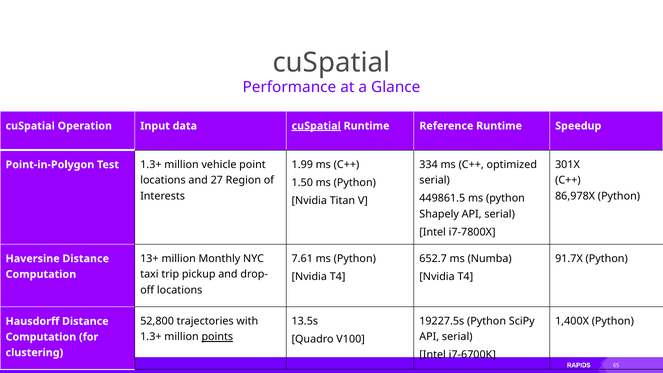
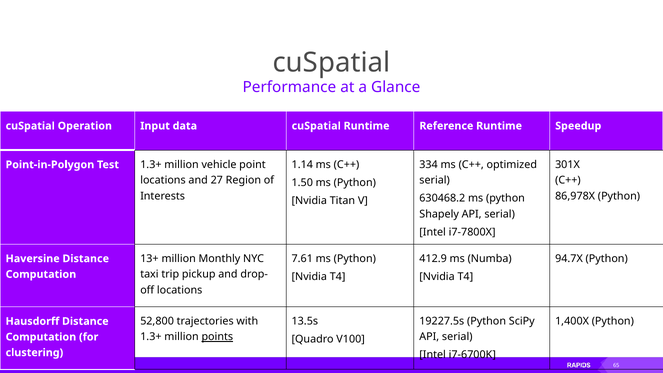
cuSpatial at (316, 126) underline: present -> none
1.99: 1.99 -> 1.14
449861.5: 449861.5 -> 630468.2
652.7: 652.7 -> 412.9
91.7X: 91.7X -> 94.7X
